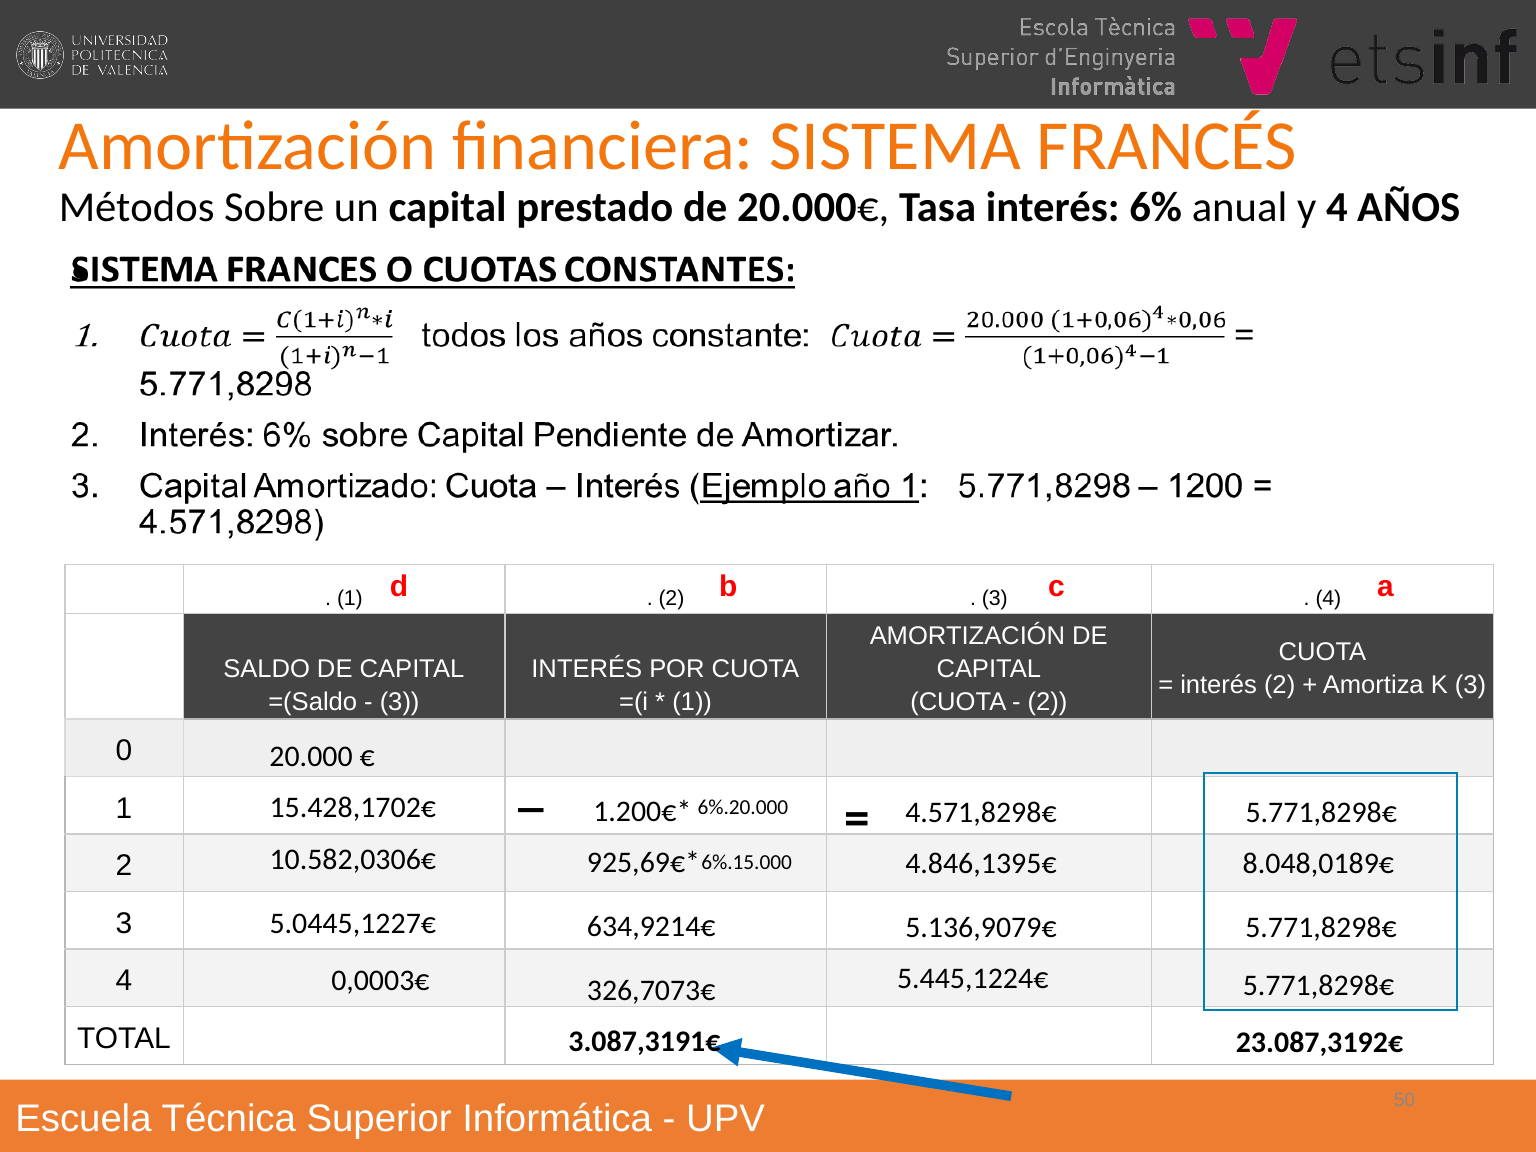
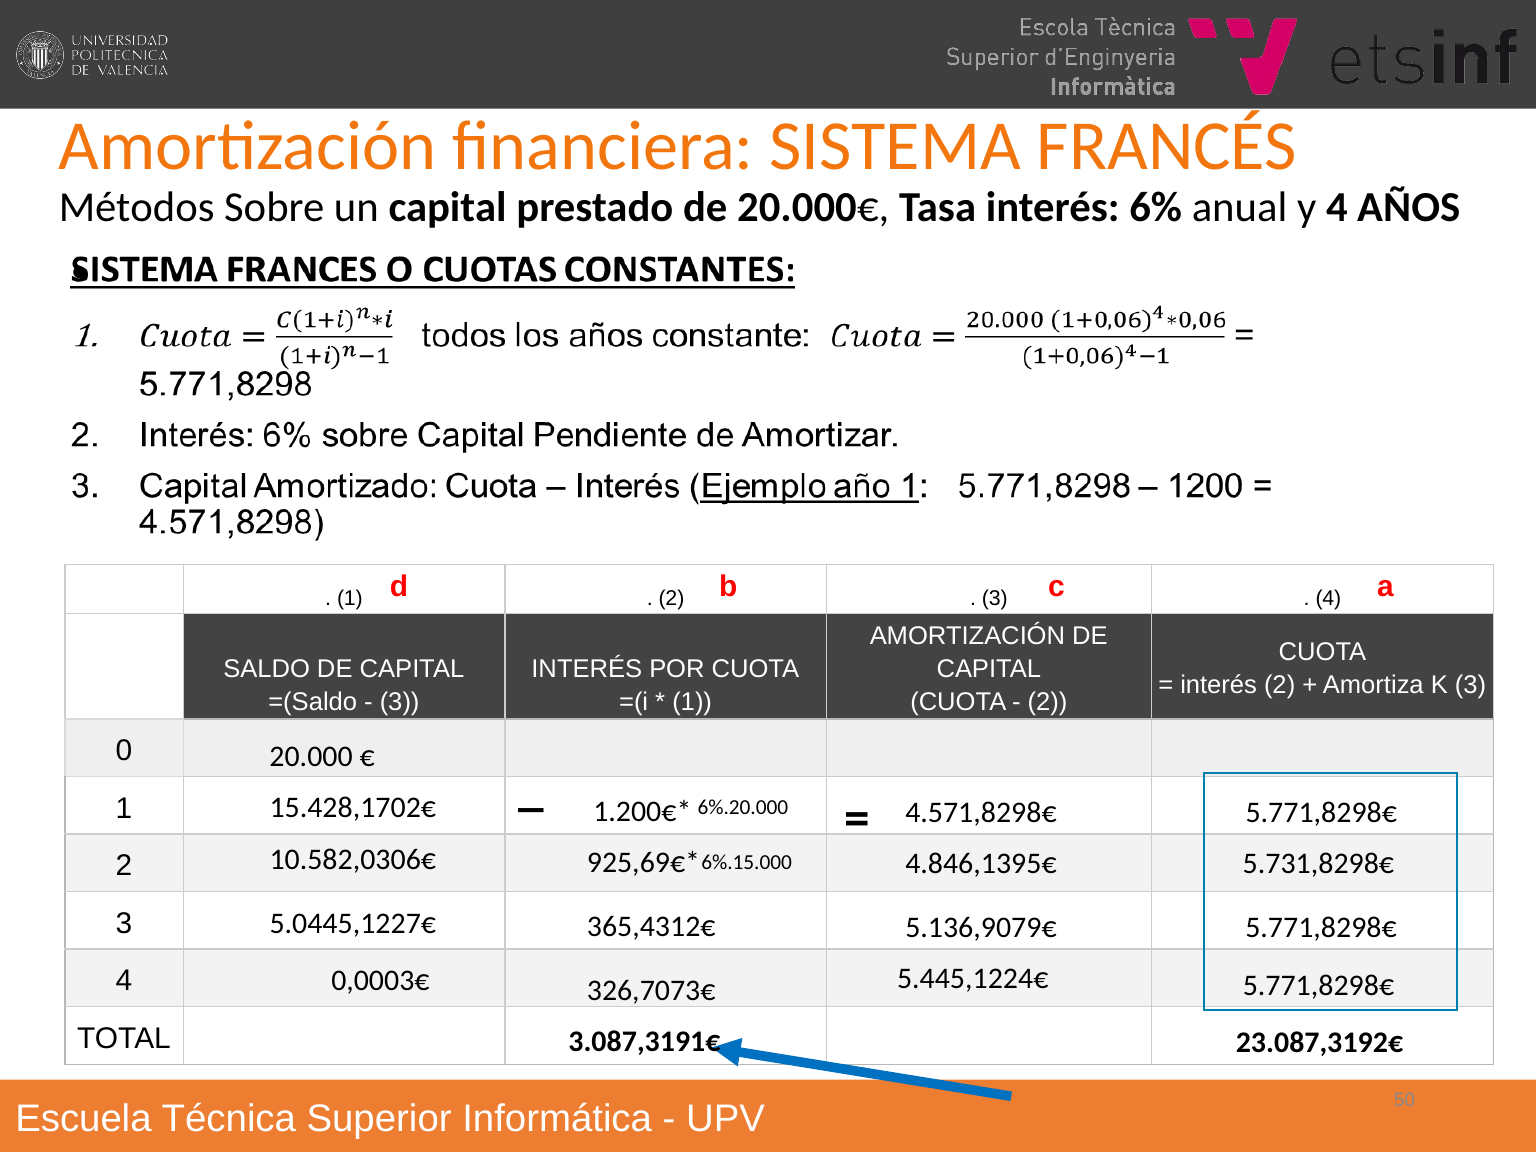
8.048,0189€: 8.048,0189€ -> 5.731,8298€
634,9214€: 634,9214€ -> 365,4312€
